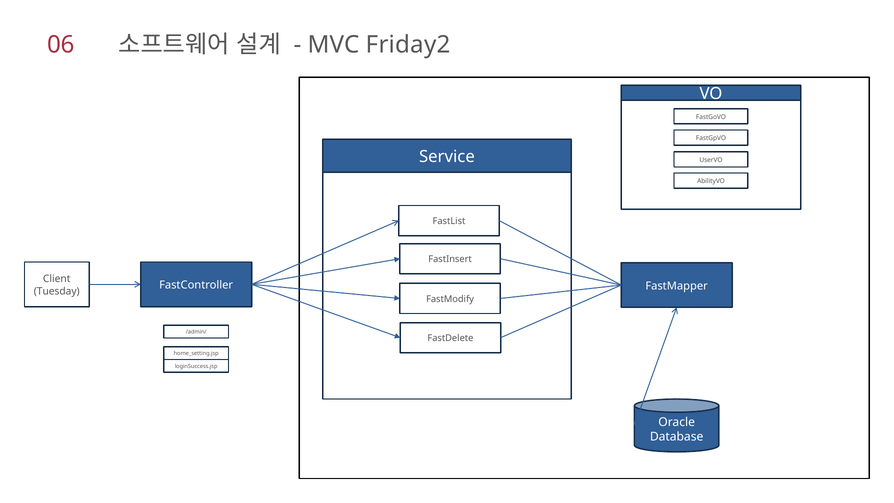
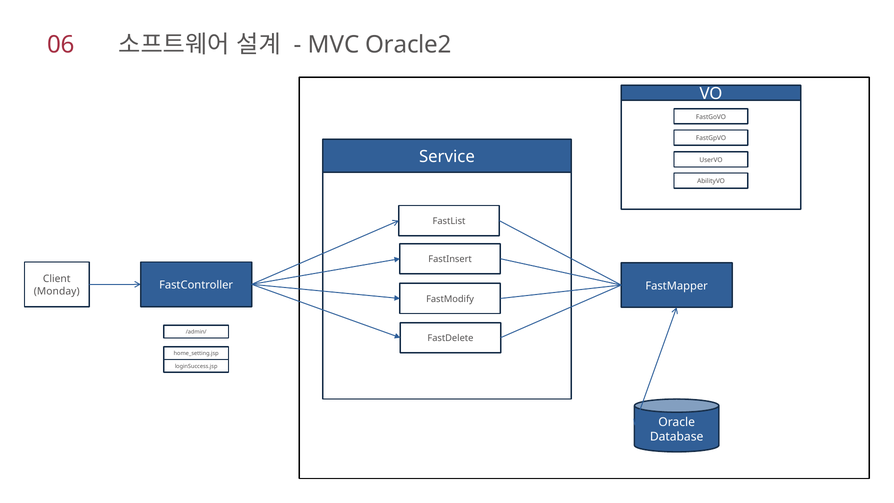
Friday2: Friday2 -> Oracle2
Tuesday: Tuesday -> Monday
